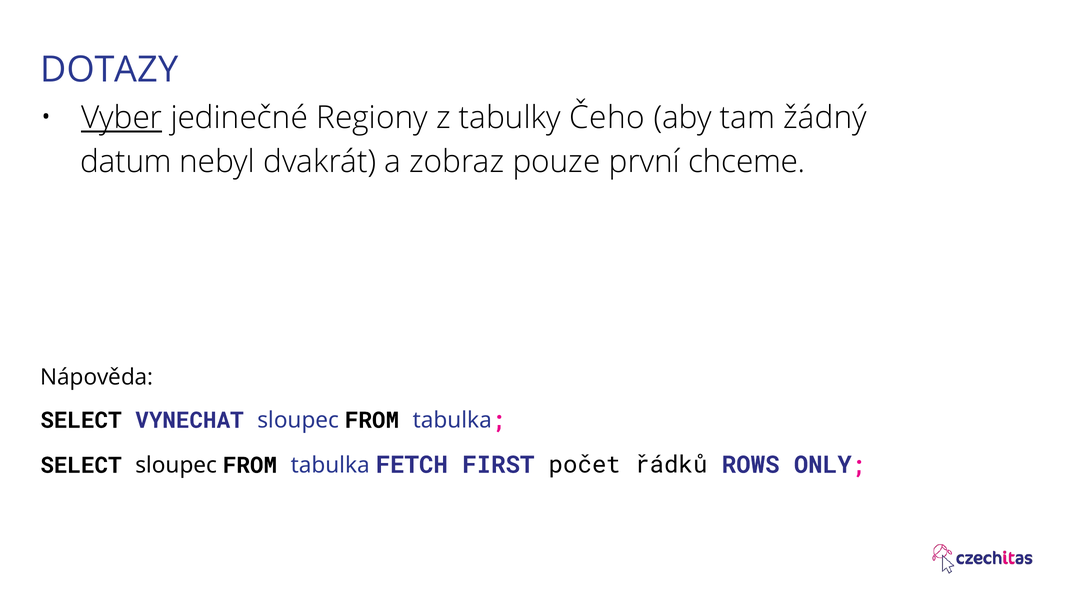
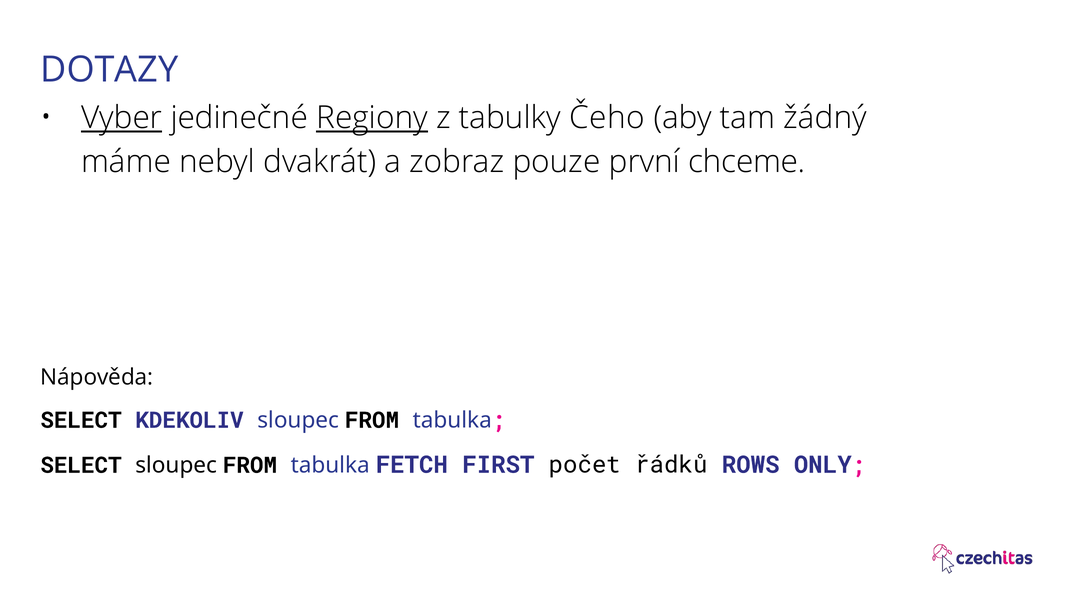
Regiony underline: none -> present
datum: datum -> máme
VYNECHAT: VYNECHAT -> KDEKOLIV
